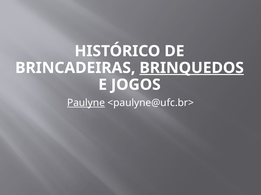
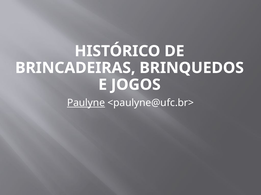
BRINQUEDOS underline: present -> none
